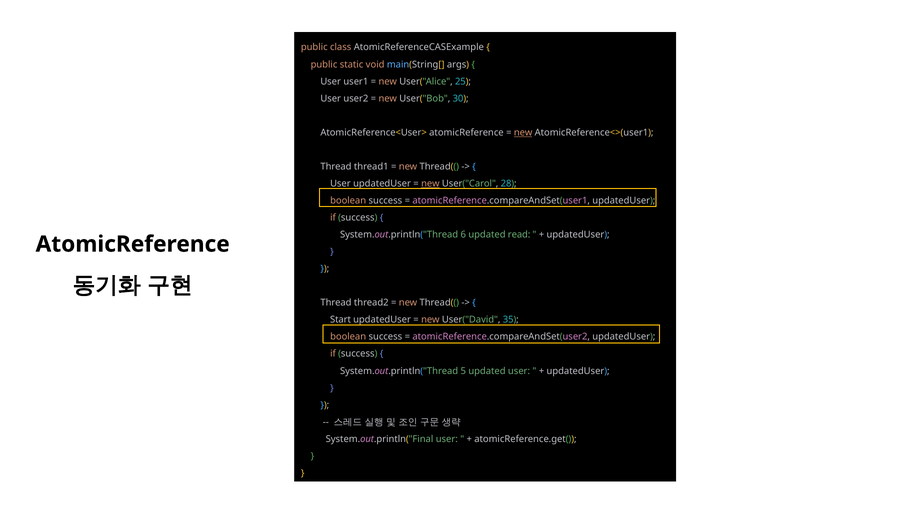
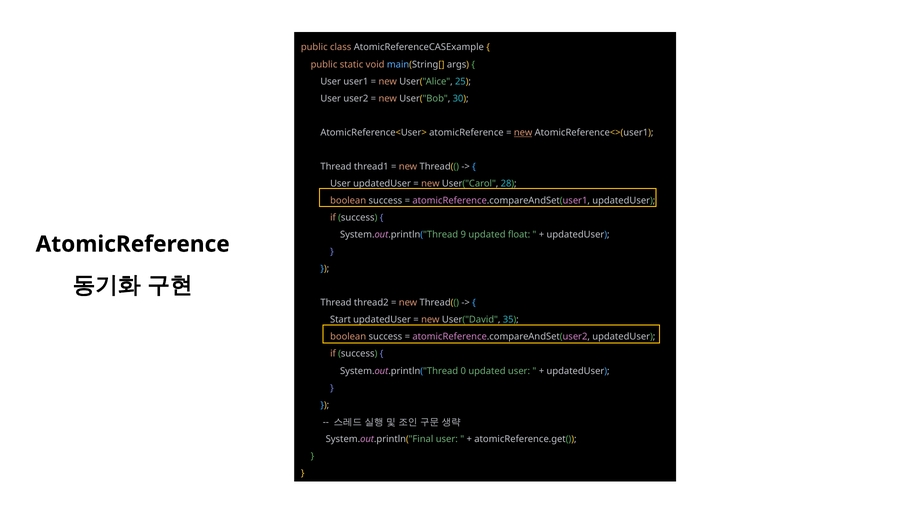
new at (430, 184) underline: present -> none
6: 6 -> 9
read: read -> float
5: 5 -> 0
